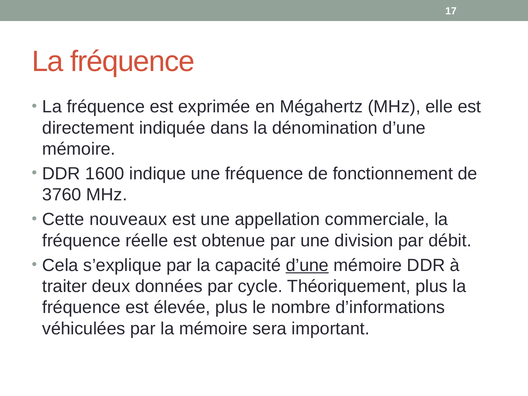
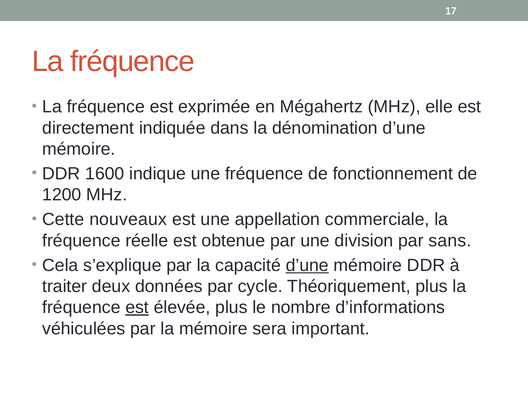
3760: 3760 -> 1200
débit: débit -> sans
est at (137, 307) underline: none -> present
